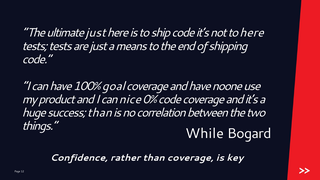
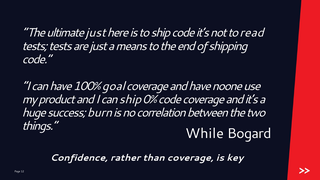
to here: here -> read
can nice: nice -> ship
success than: than -> burn
